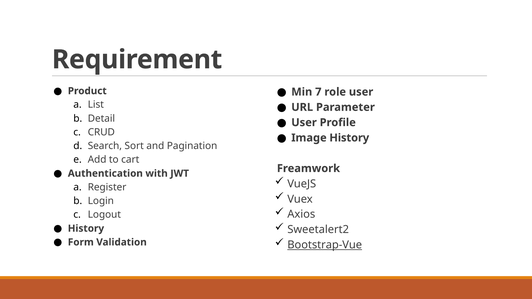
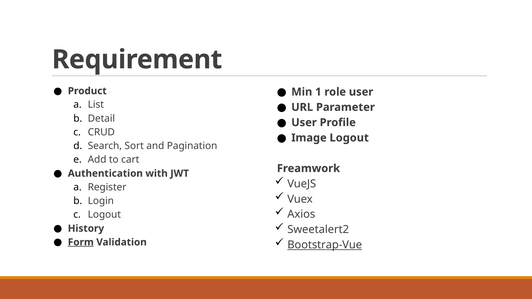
7: 7 -> 1
Image History: History -> Logout
Form underline: none -> present
